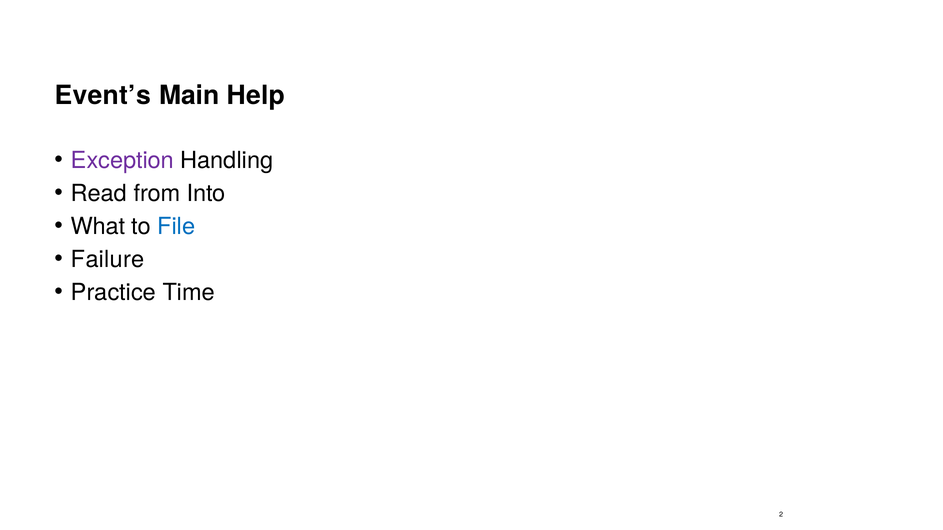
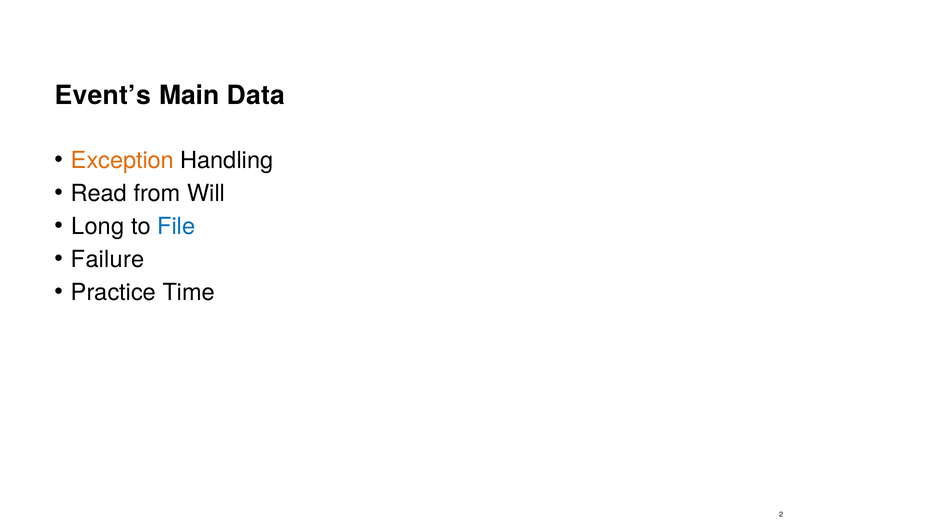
Help: Help -> Data
Exception colour: purple -> orange
Into: Into -> Will
What: What -> Long
